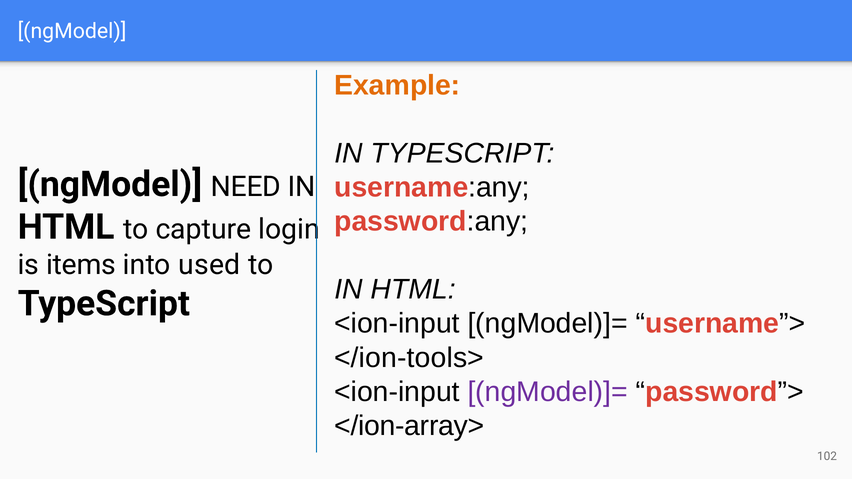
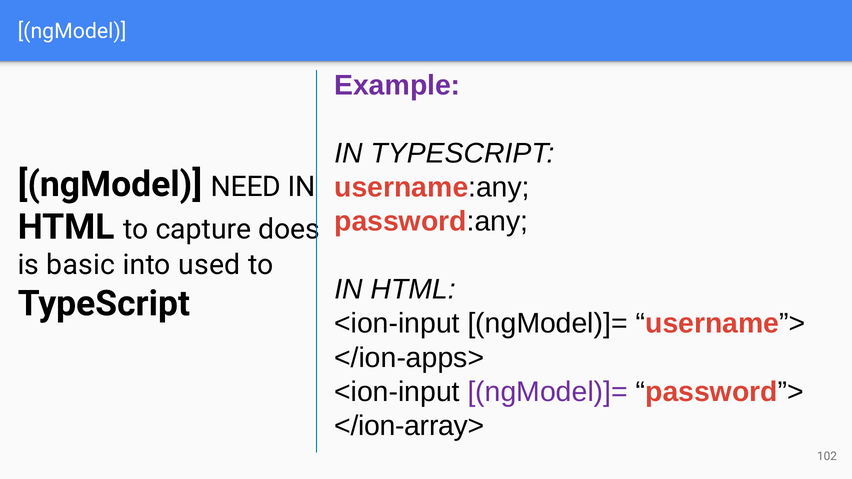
Example colour: orange -> purple
login: login -> does
items: items -> basic
</ion-tools>: </ion-tools> -> </ion-apps>
